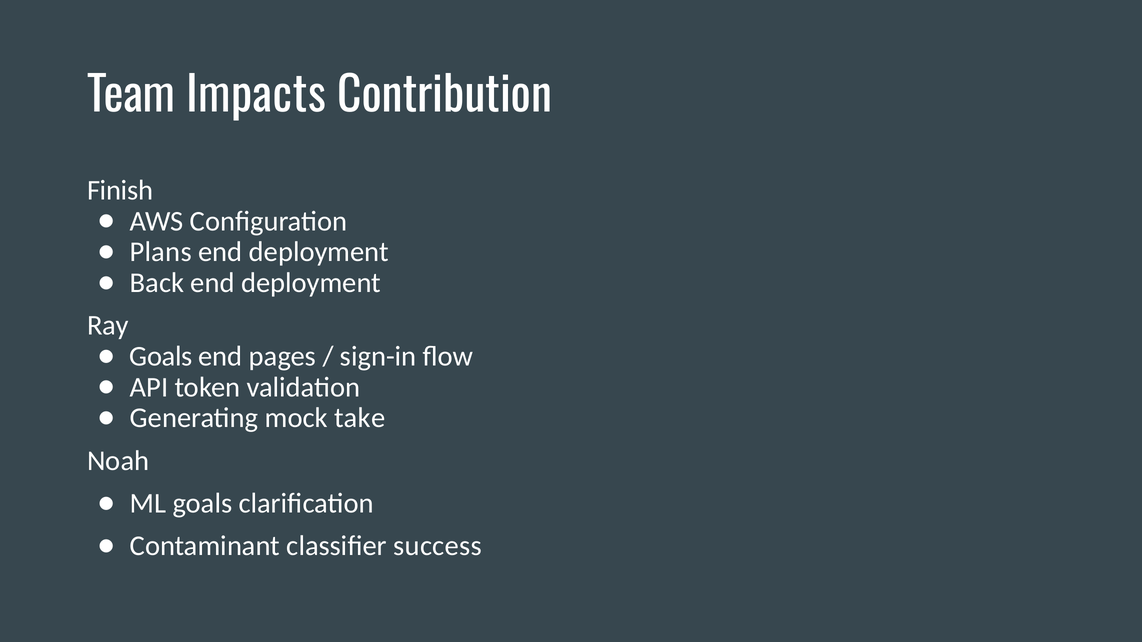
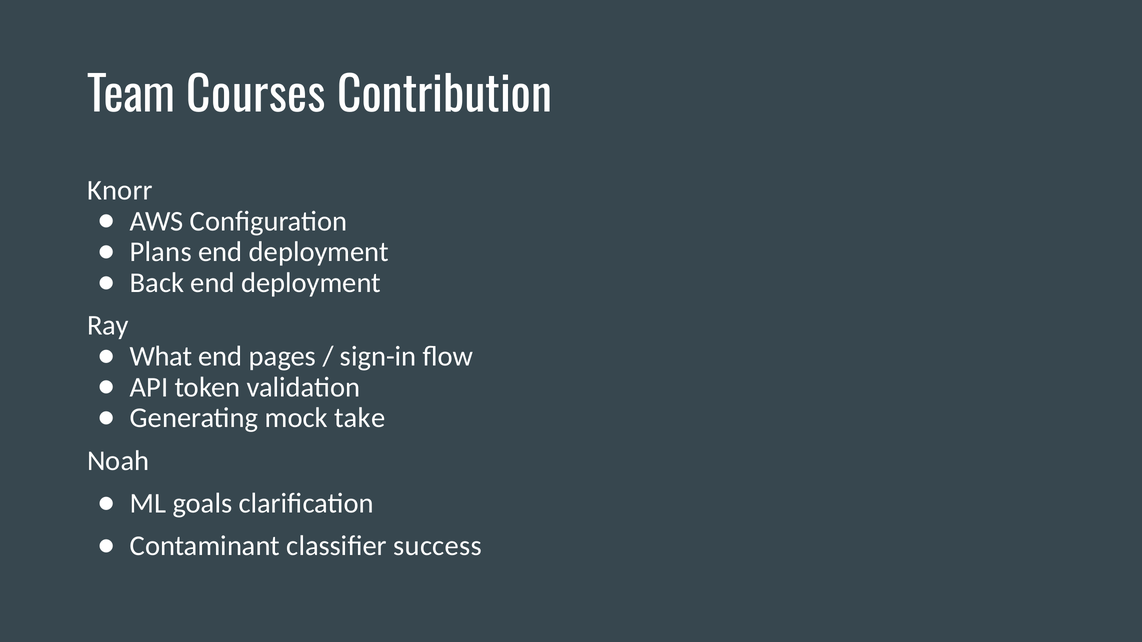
Impacts: Impacts -> Courses
Finish: Finish -> Knorr
Goals at (161, 357): Goals -> What
